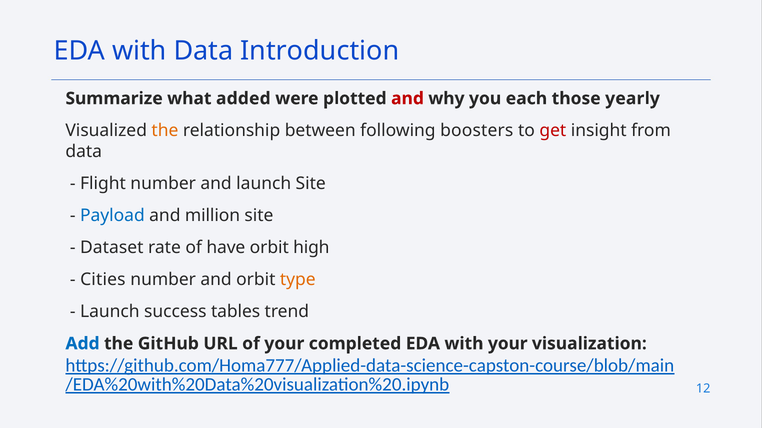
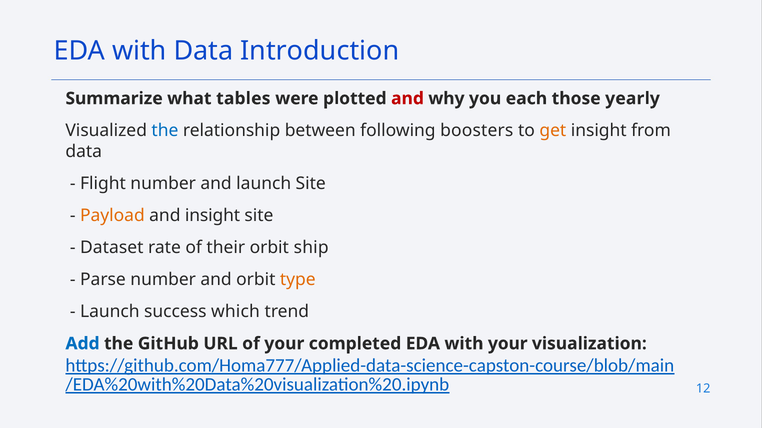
added: added -> tables
the at (165, 131) colour: orange -> blue
get colour: red -> orange
Payload colour: blue -> orange
and million: million -> insight
have: have -> their
high: high -> ship
Cities: Cities -> Parse
tables: tables -> which
